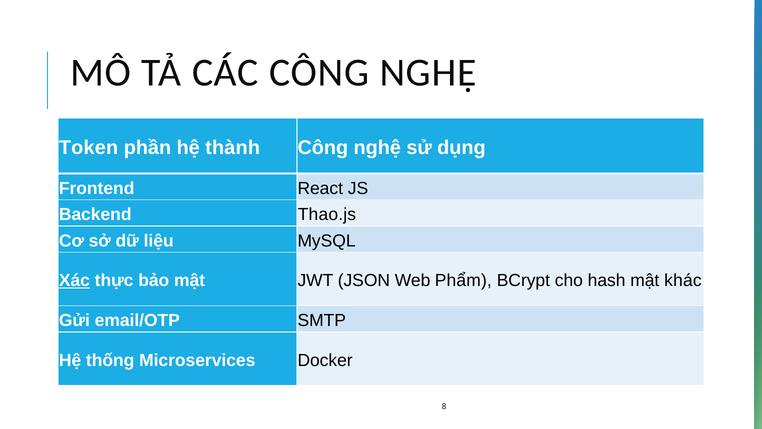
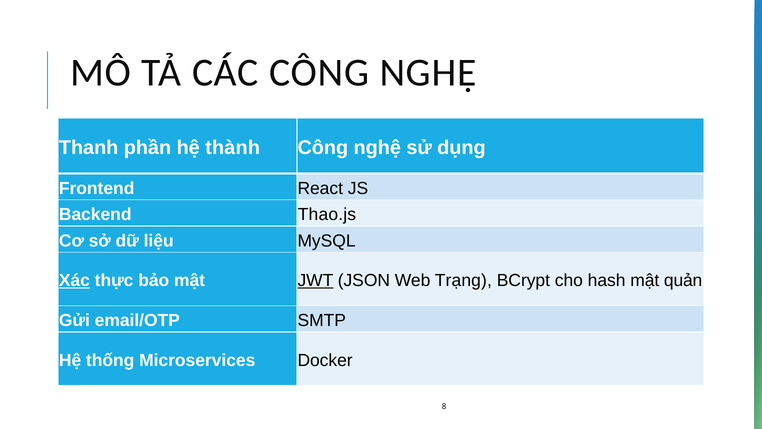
Token: Token -> Thanh
JWT underline: none -> present
Phẩm: Phẩm -> Trạng
khác: khác -> quản
